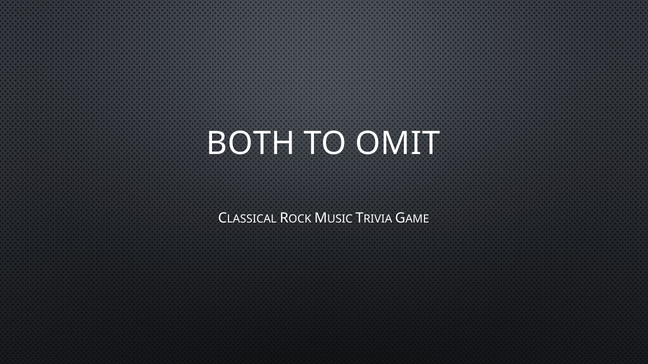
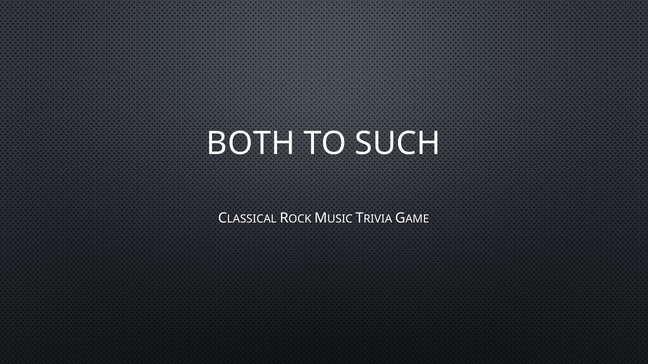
OMIT: OMIT -> SUCH
